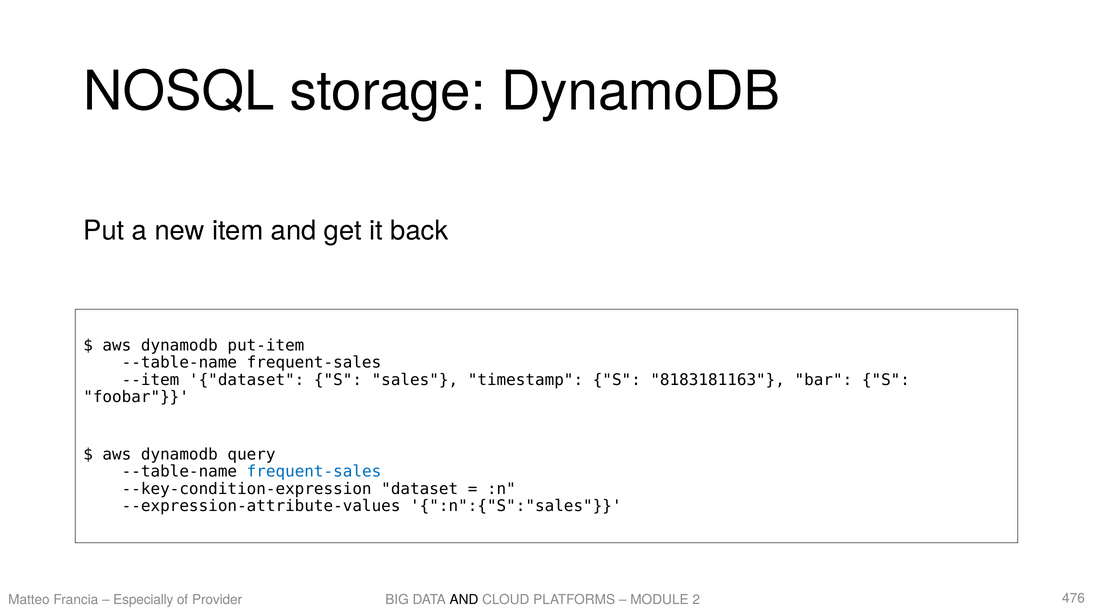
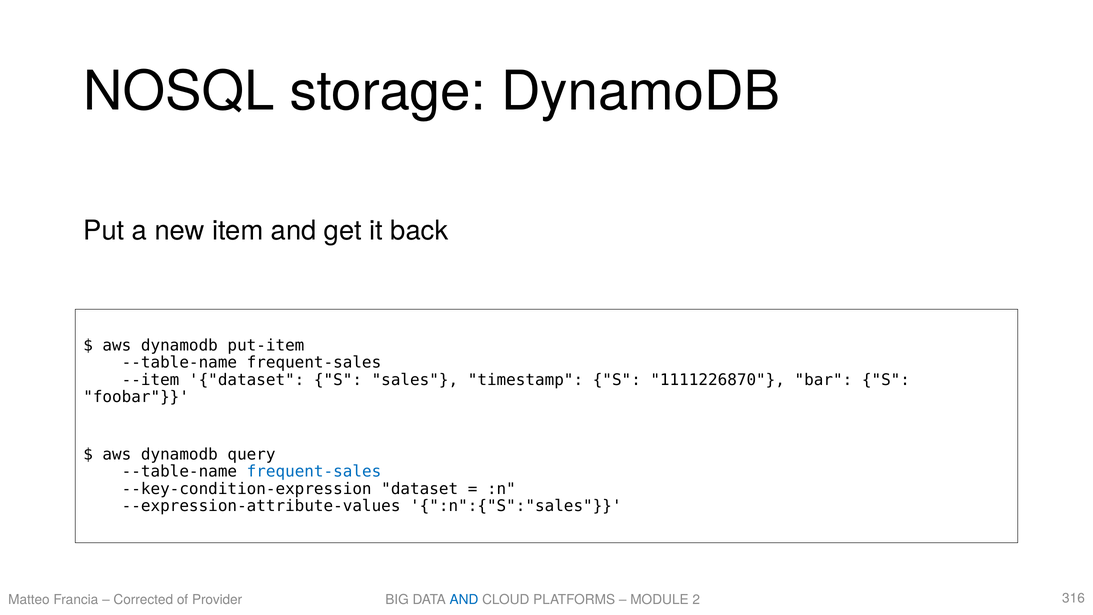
8183181163: 8183181163 -> 1111226870
Especially: Especially -> Corrected
AND at (464, 599) colour: black -> blue
476: 476 -> 316
